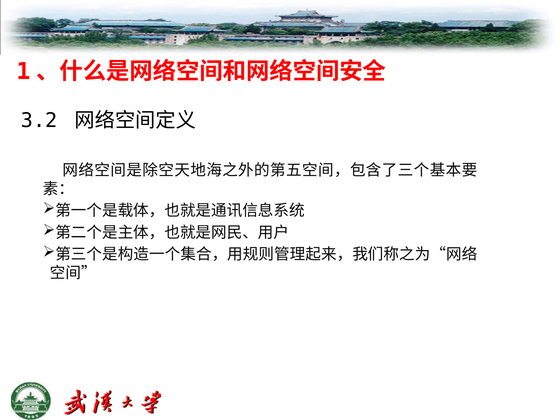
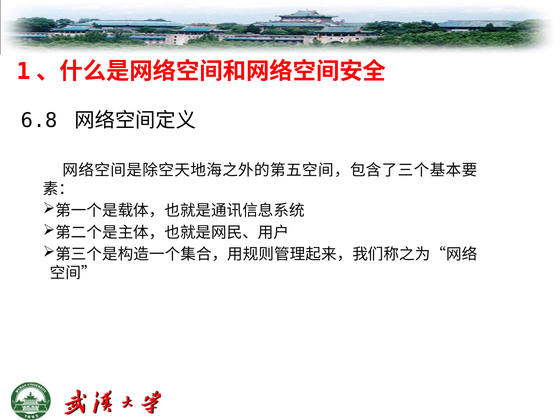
3.2: 3.2 -> 6.8
